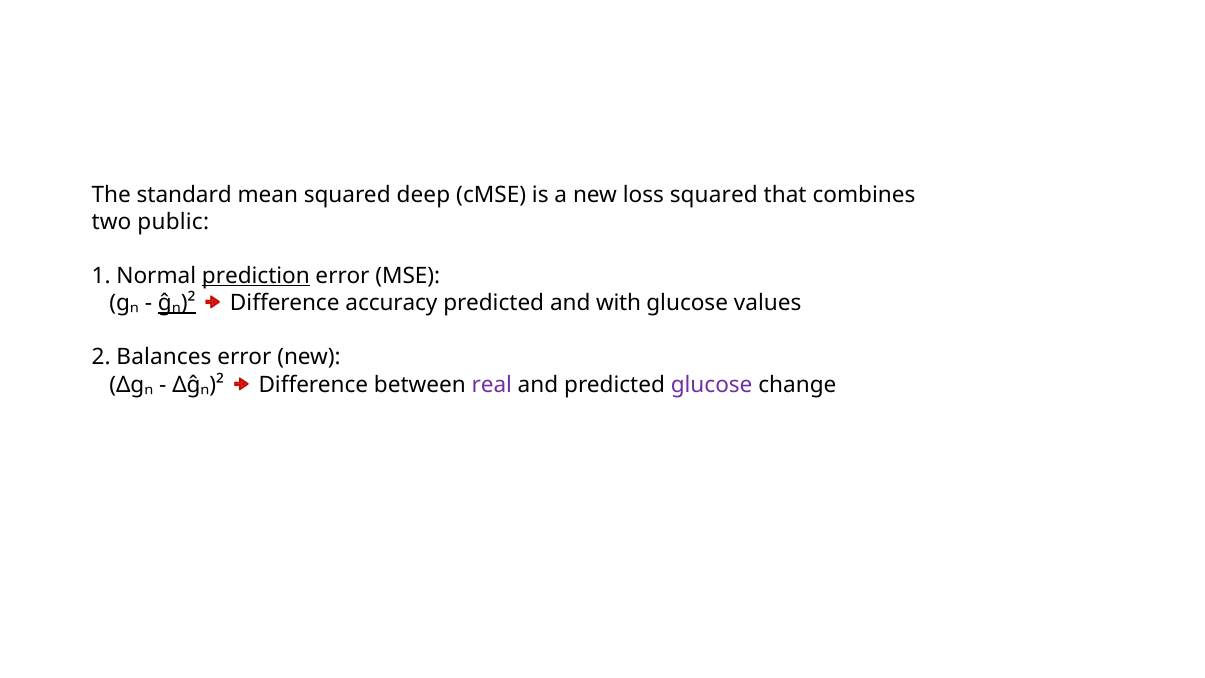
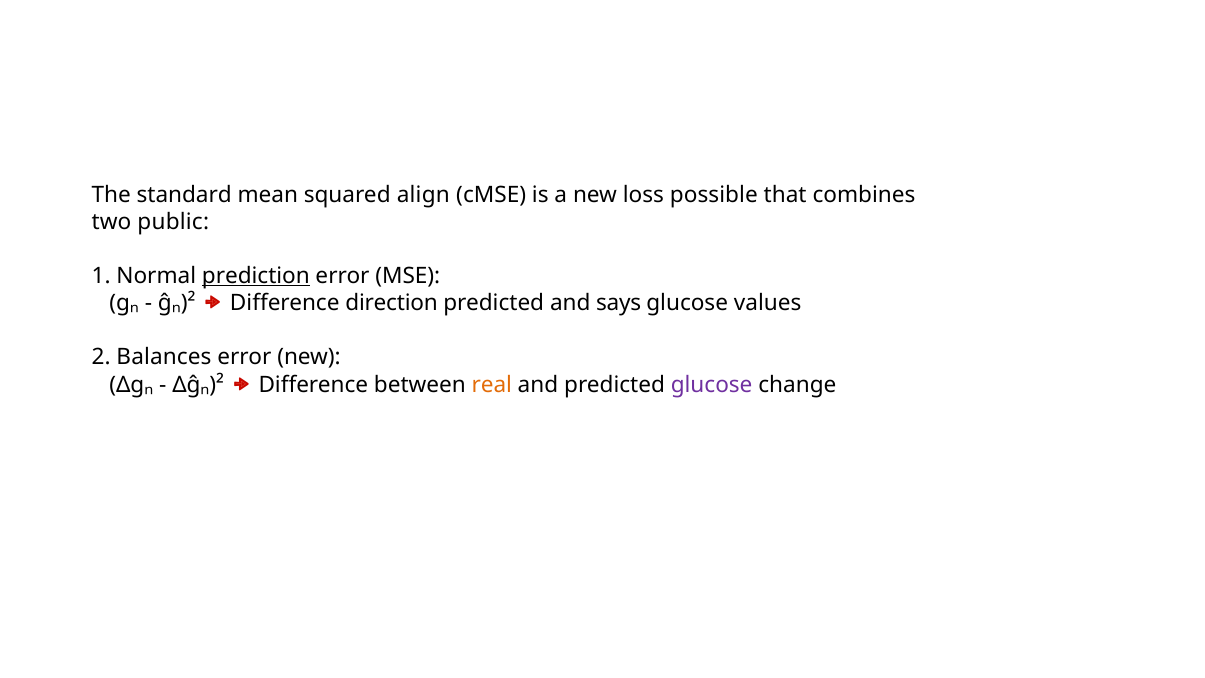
deep: deep -> align
loss squared: squared -> possible
ĝₙ)² underline: present -> none
accuracy: accuracy -> direction
with: with -> says
real colour: purple -> orange
